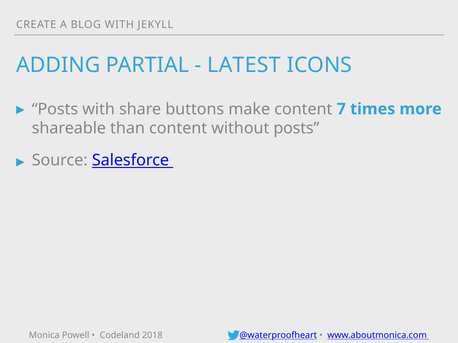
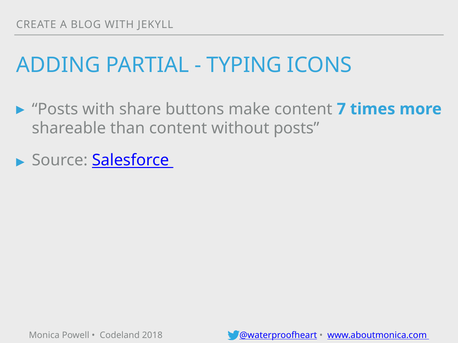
LATEST: LATEST -> TYPING
